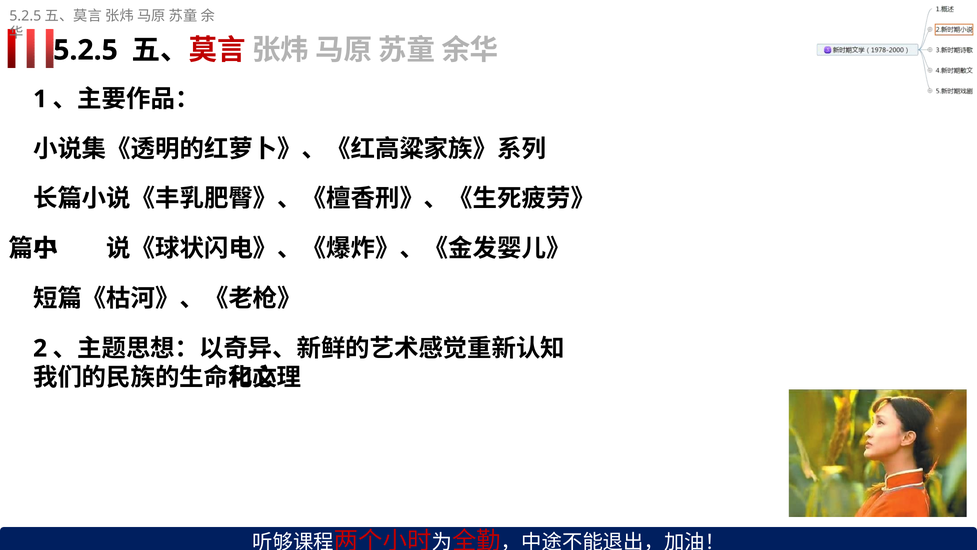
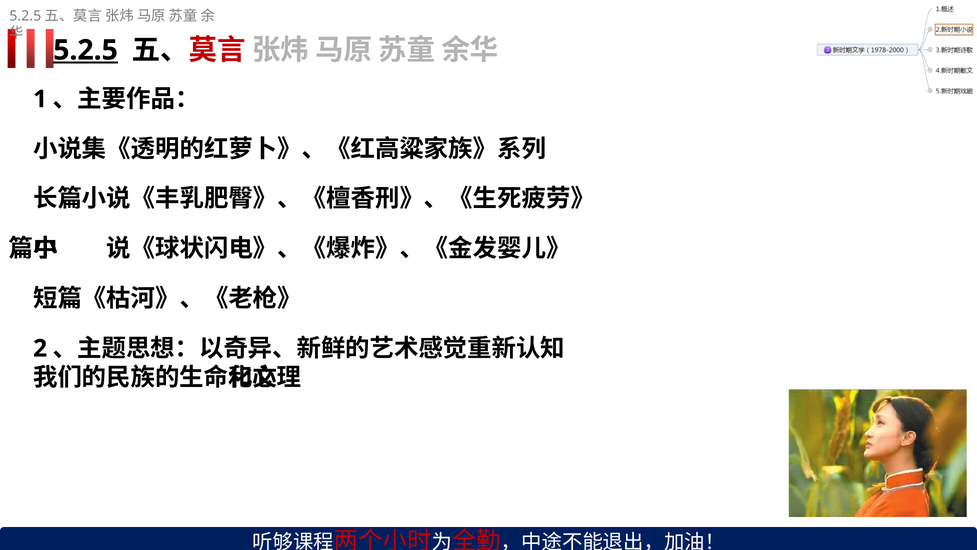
5.2.5 underline: none -> present
